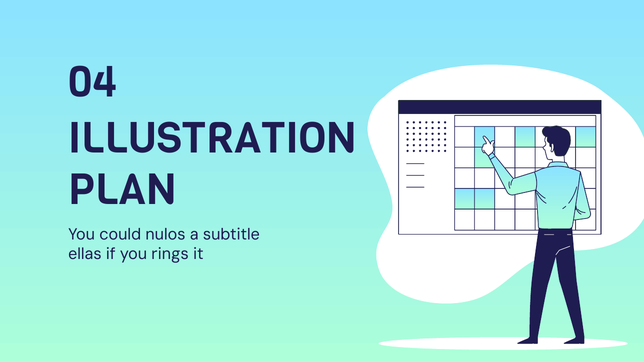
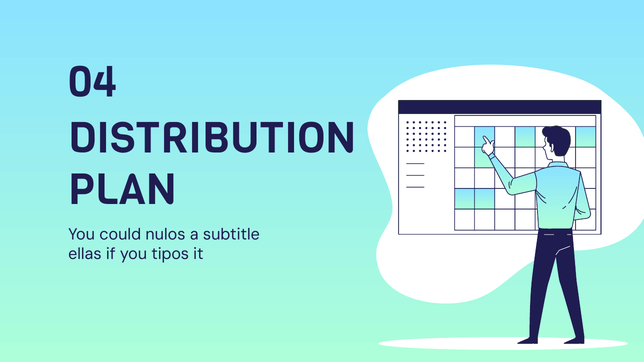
ILLUSTRATION: ILLUSTRATION -> DISTRIBUTION
rings: rings -> tipos
